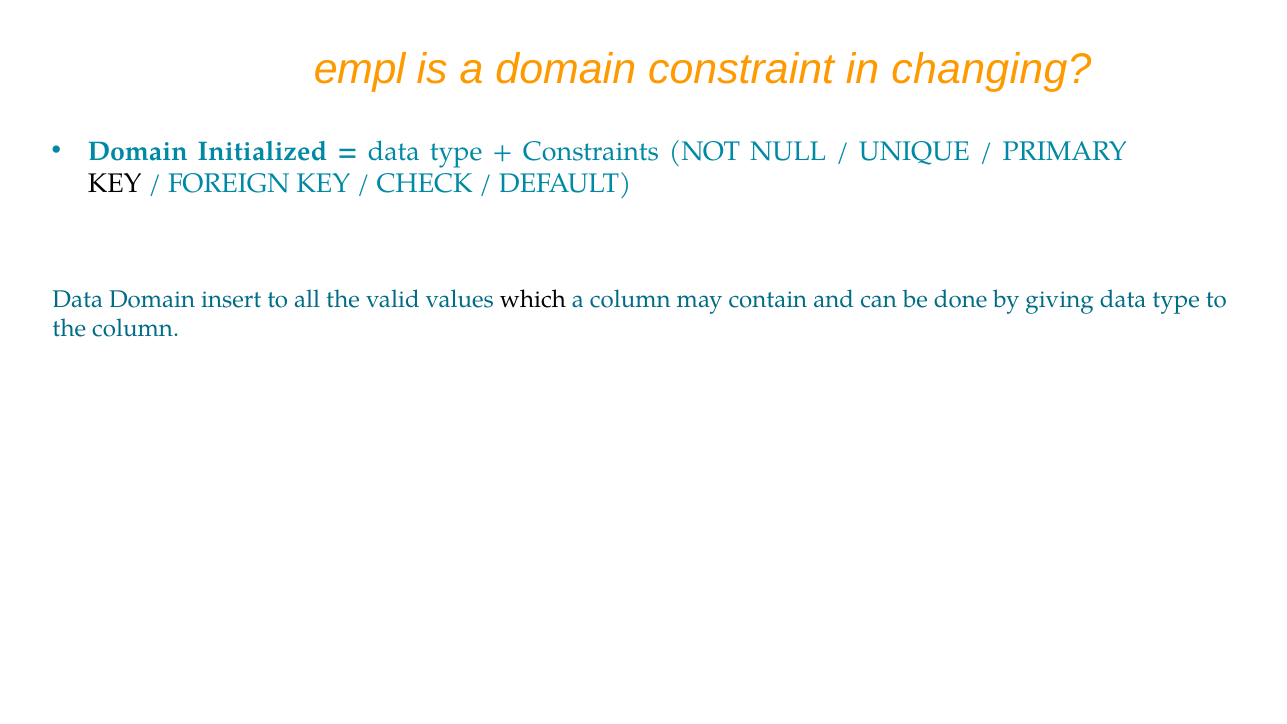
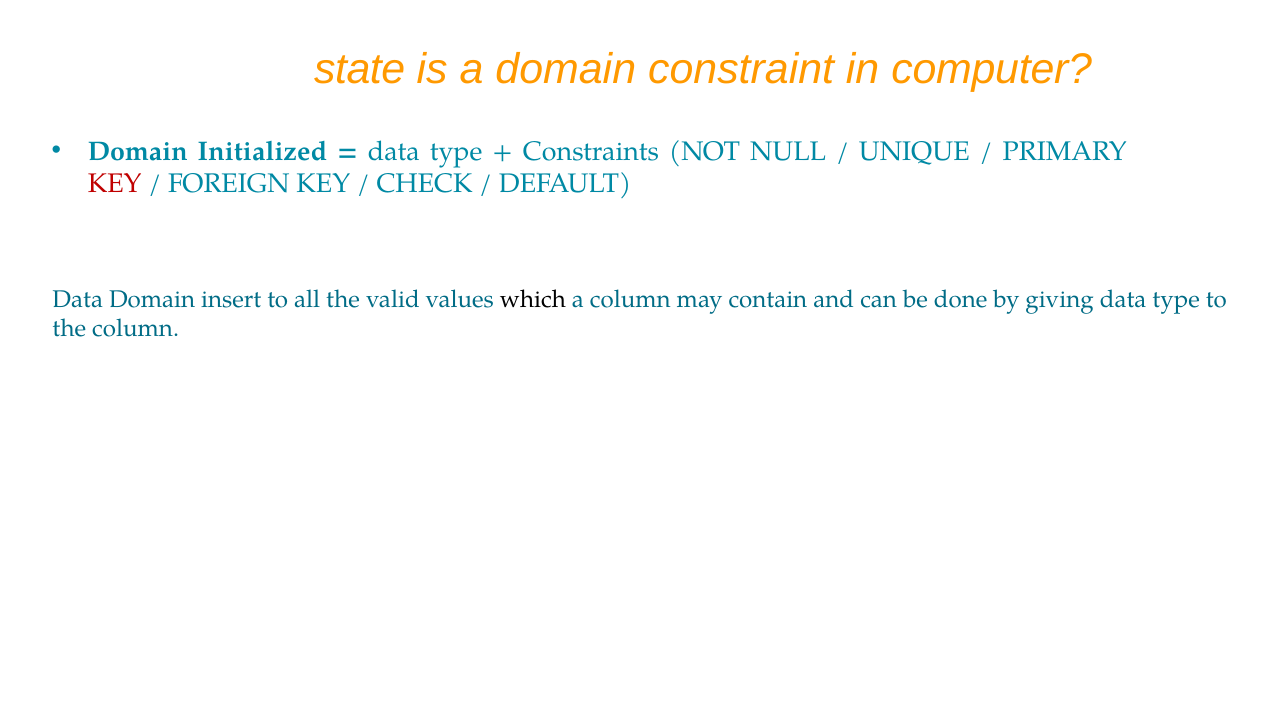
empl: empl -> state
changing: changing -> computer
KEY at (115, 184) colour: black -> red
